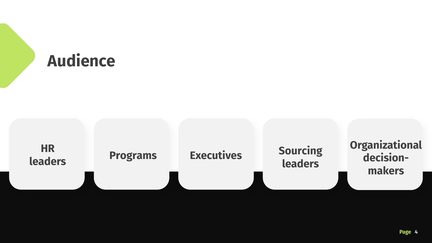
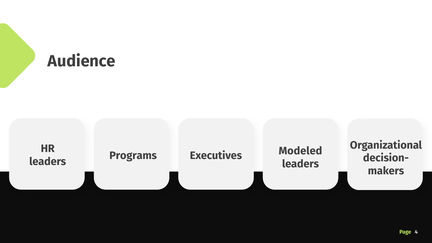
Sourcing: Sourcing -> Modeled
